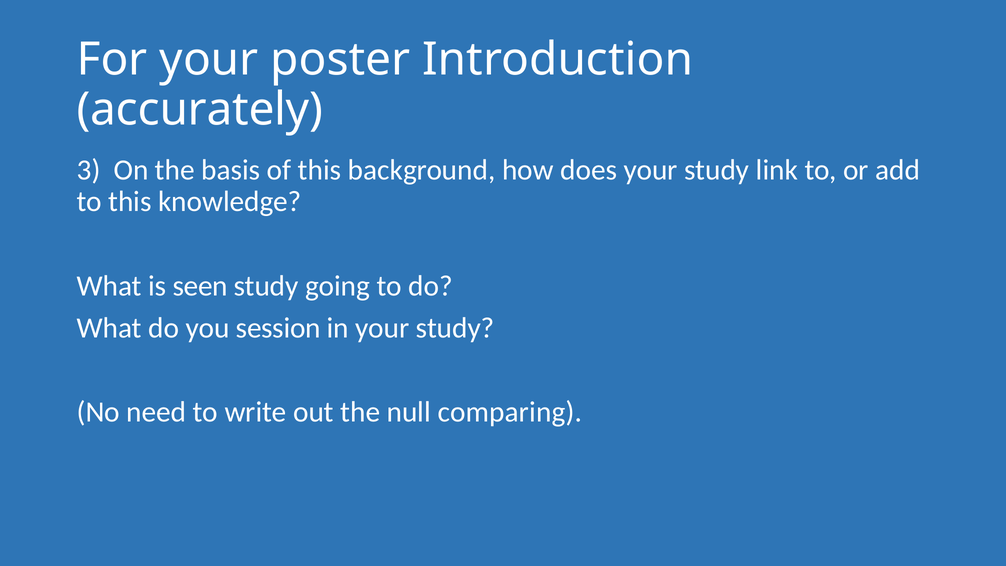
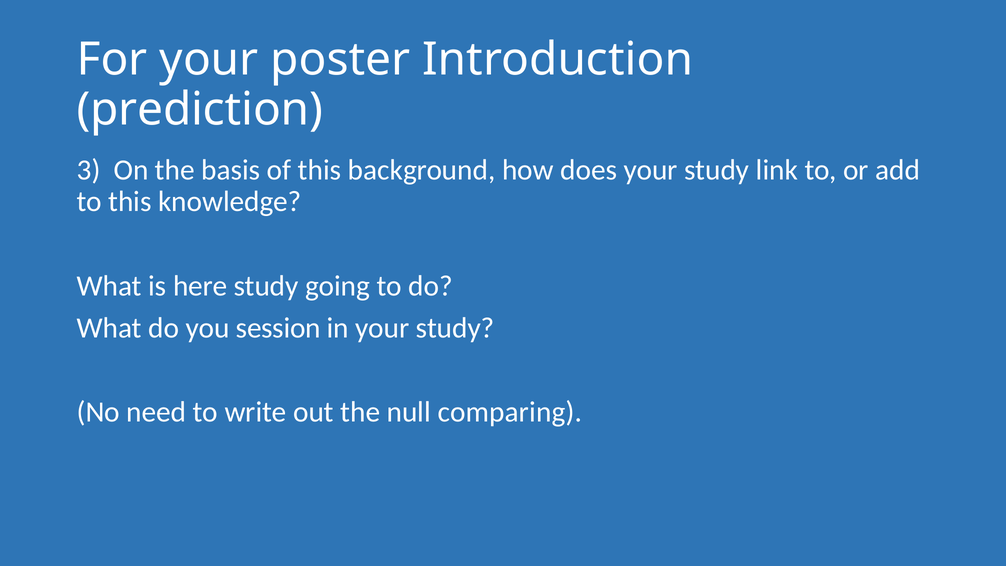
accurately: accurately -> prediction
seen: seen -> here
